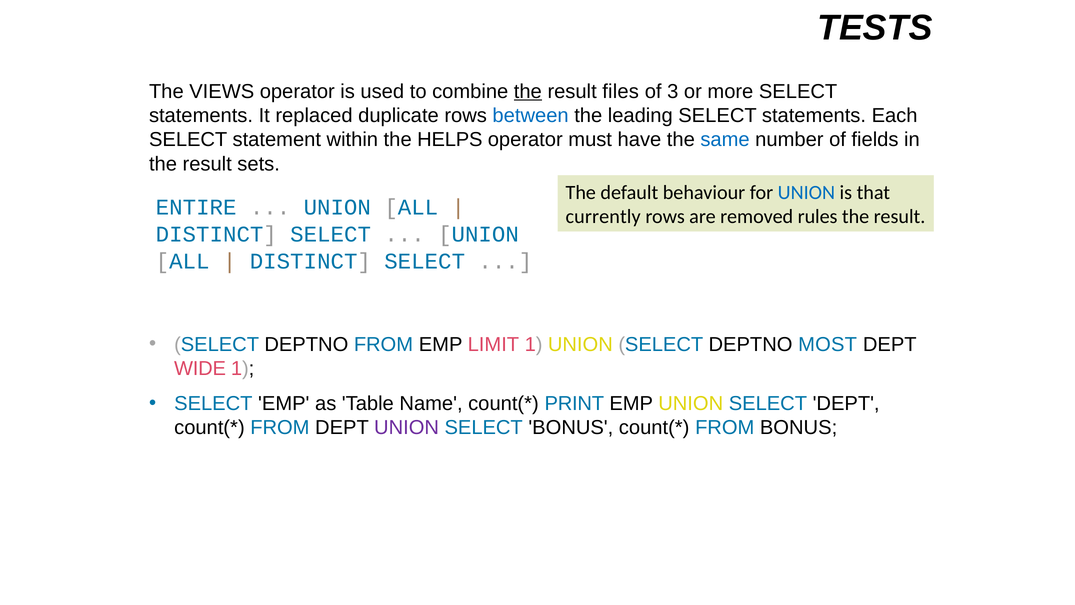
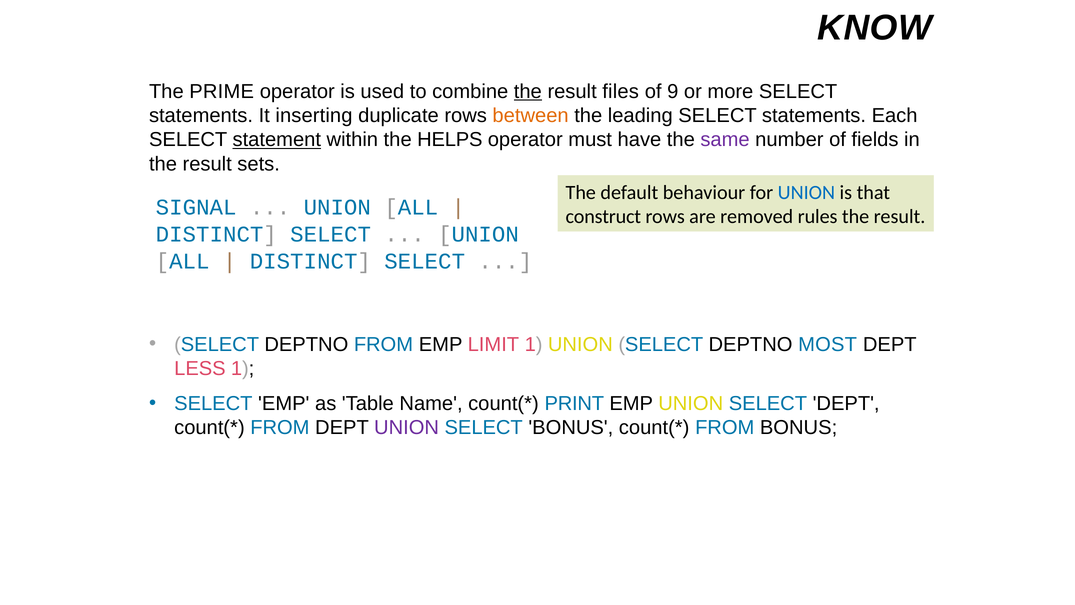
TESTS: TESTS -> KNOW
VIEWS: VIEWS -> PRIME
3: 3 -> 9
replaced: replaced -> inserting
between colour: blue -> orange
statement underline: none -> present
same colour: blue -> purple
ENTIRE: ENTIRE -> SIGNAL
currently: currently -> construct
WIDE: WIDE -> LESS
